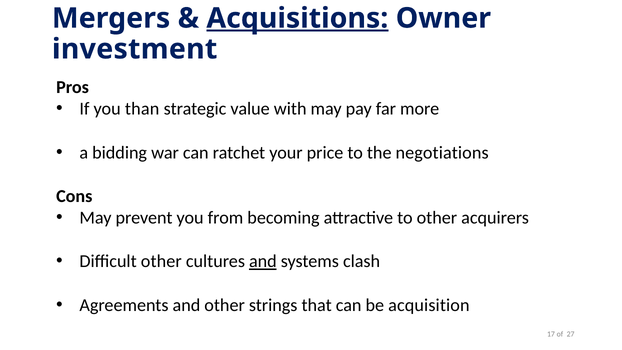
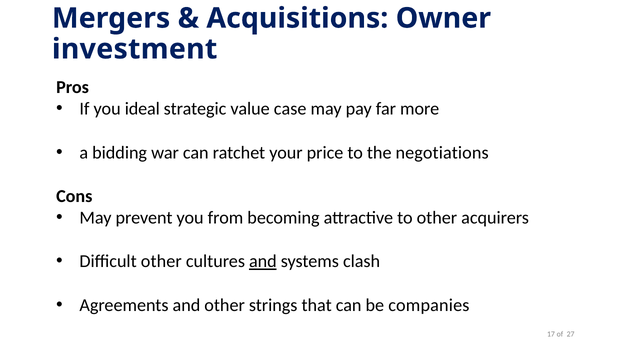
Acquisitions underline: present -> none
than: than -> ideal
with: with -> case
acquisition: acquisition -> companies
